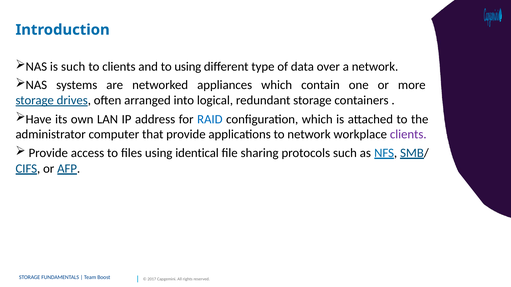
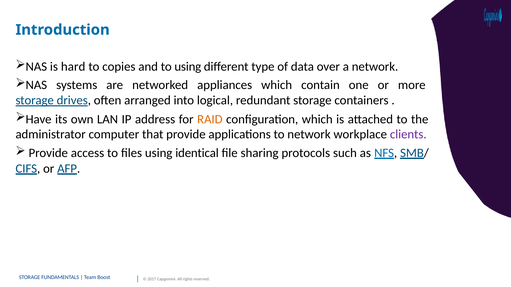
is such: such -> hard
to clients: clients -> copies
RAID colour: blue -> orange
